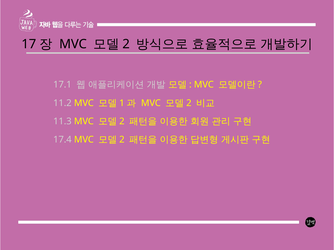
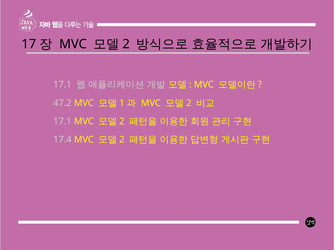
11.2: 11.2 -> 47.2
11.3 at (62, 122): 11.3 -> 17.1
